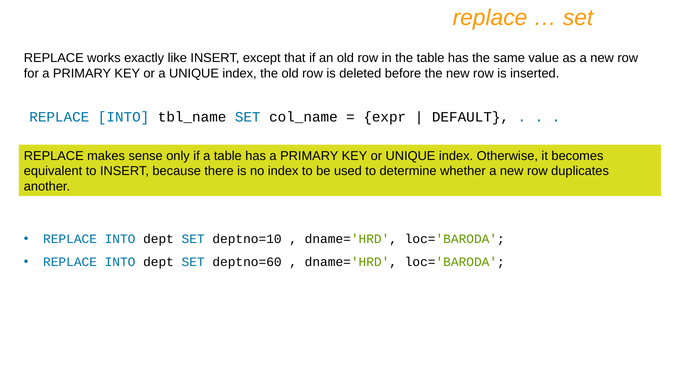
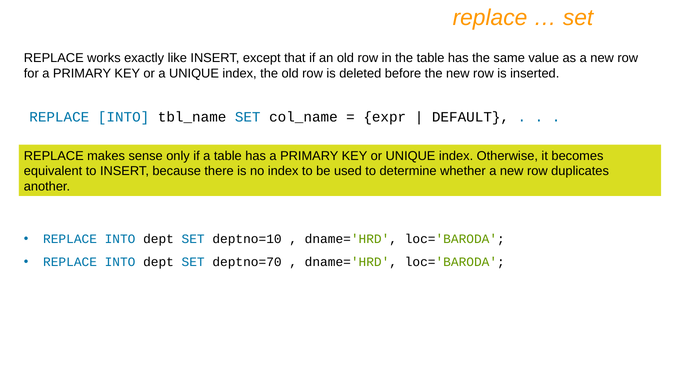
deptno=60: deptno=60 -> deptno=70
